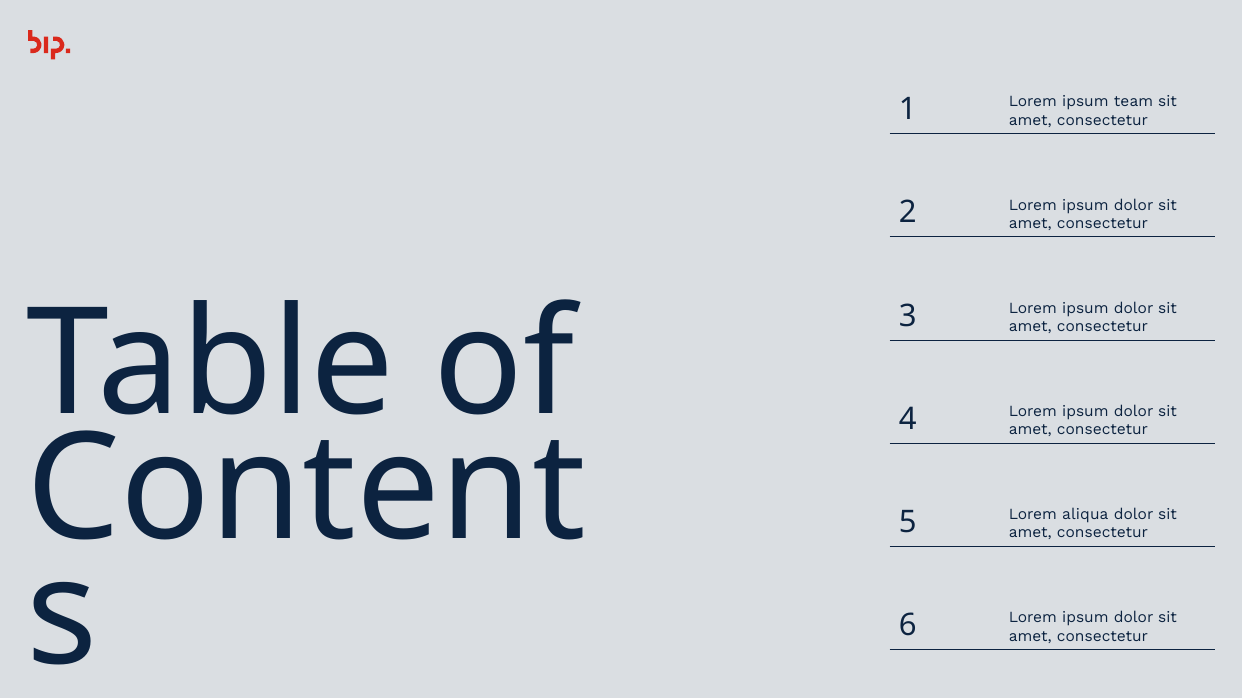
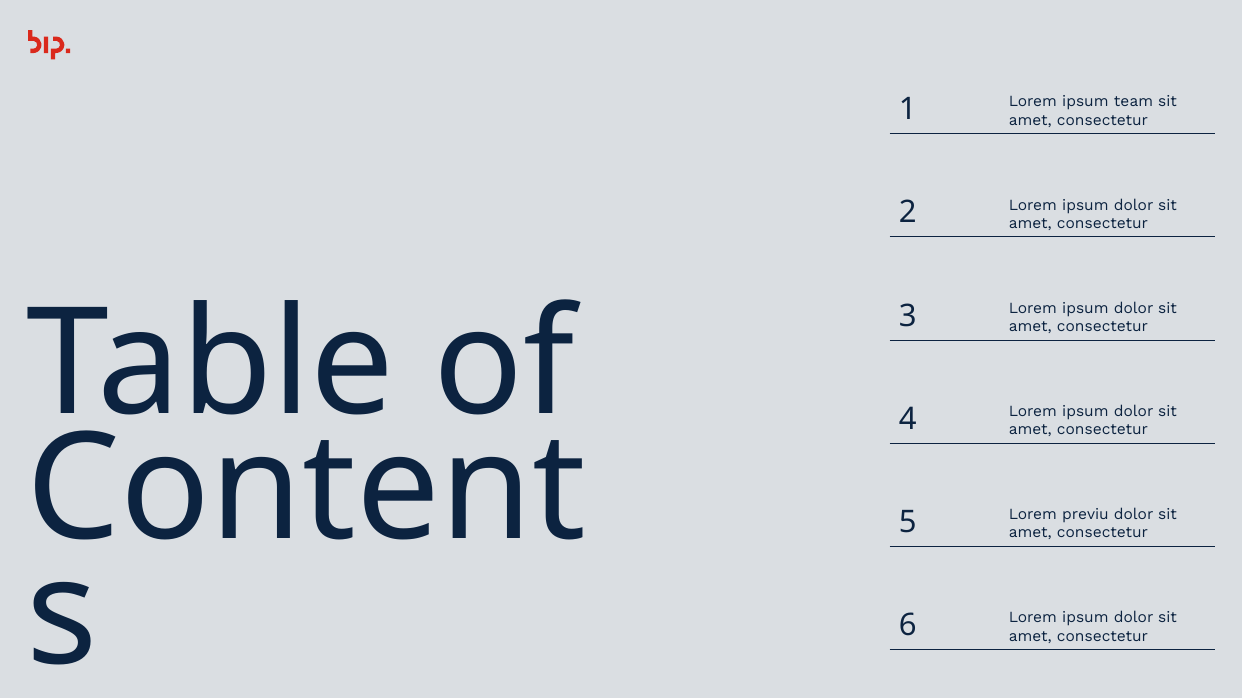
aliqua: aliqua -> previu
